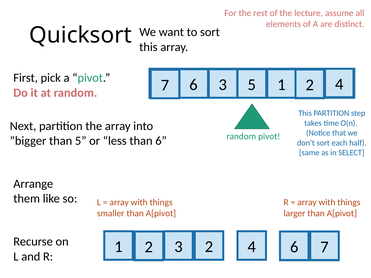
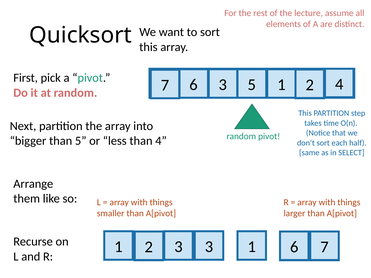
than 6: 6 -> 4
2 at (209, 247): 2 -> 3
3 4: 4 -> 1
